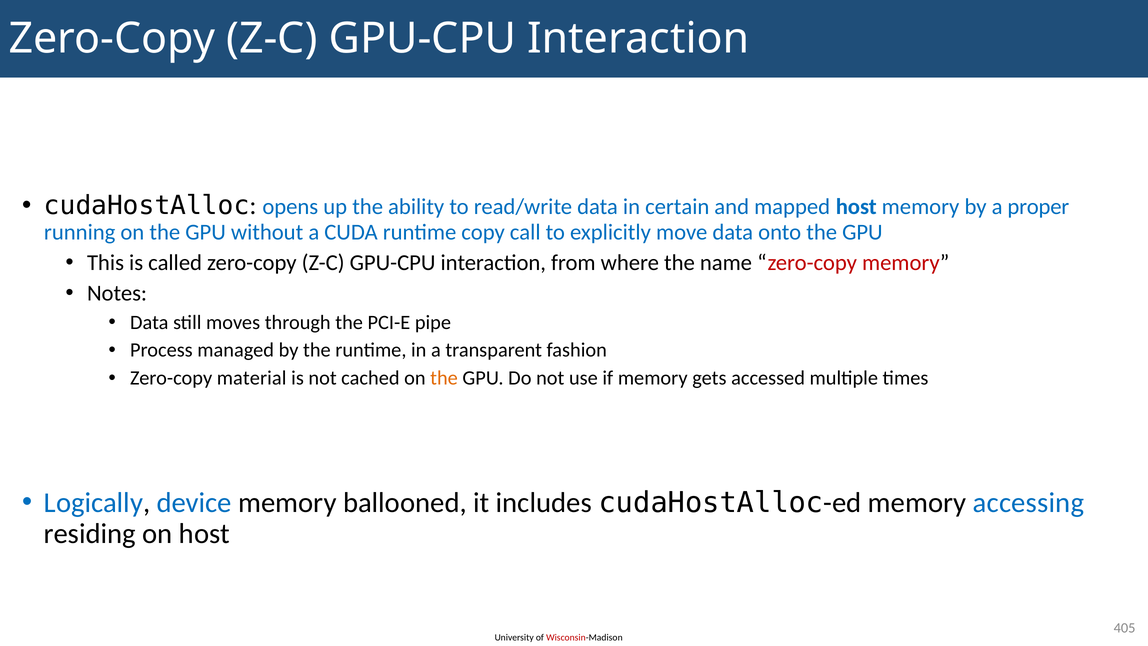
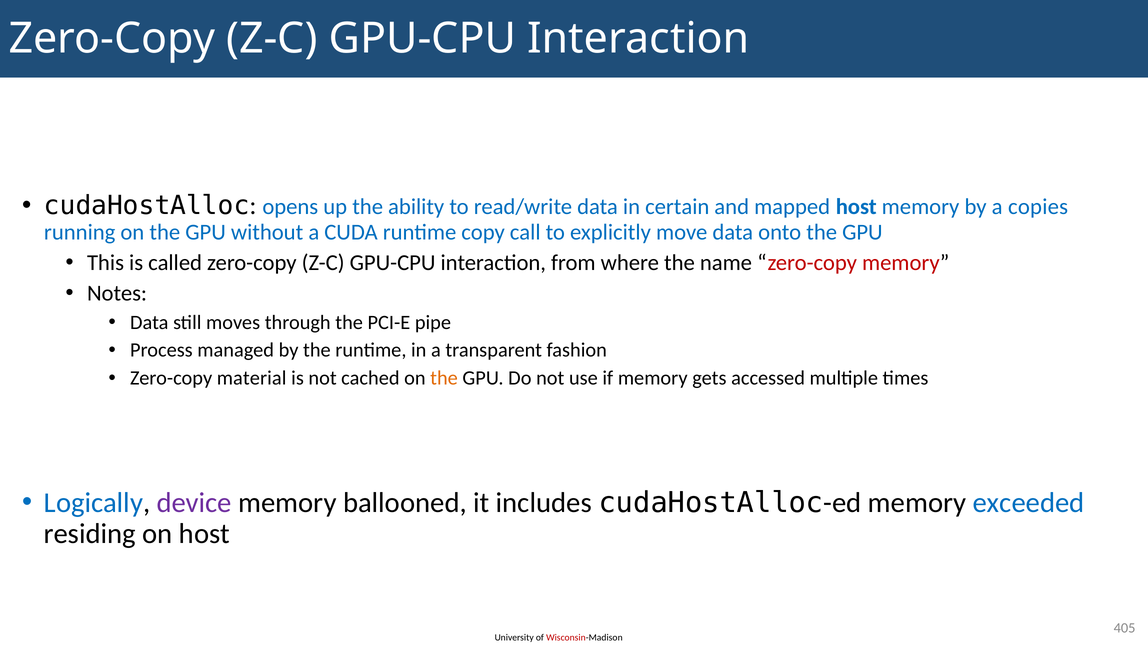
proper: proper -> copies
device colour: blue -> purple
accessing: accessing -> exceeded
